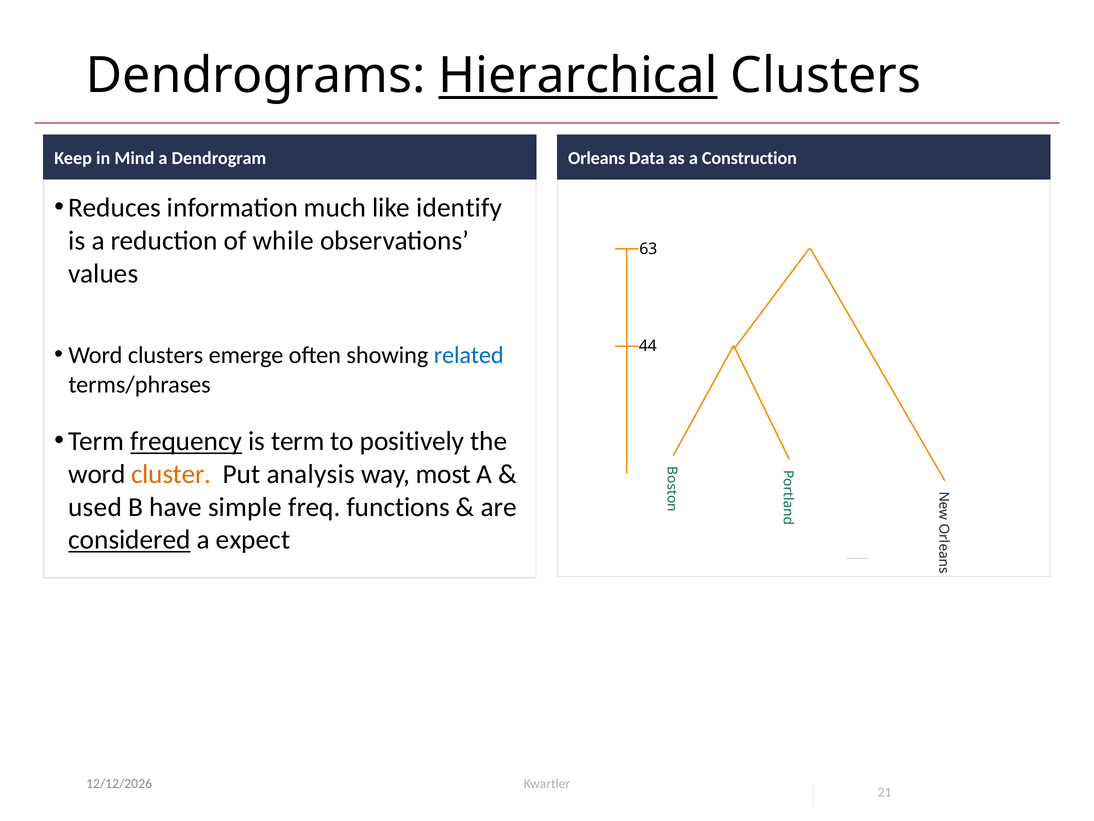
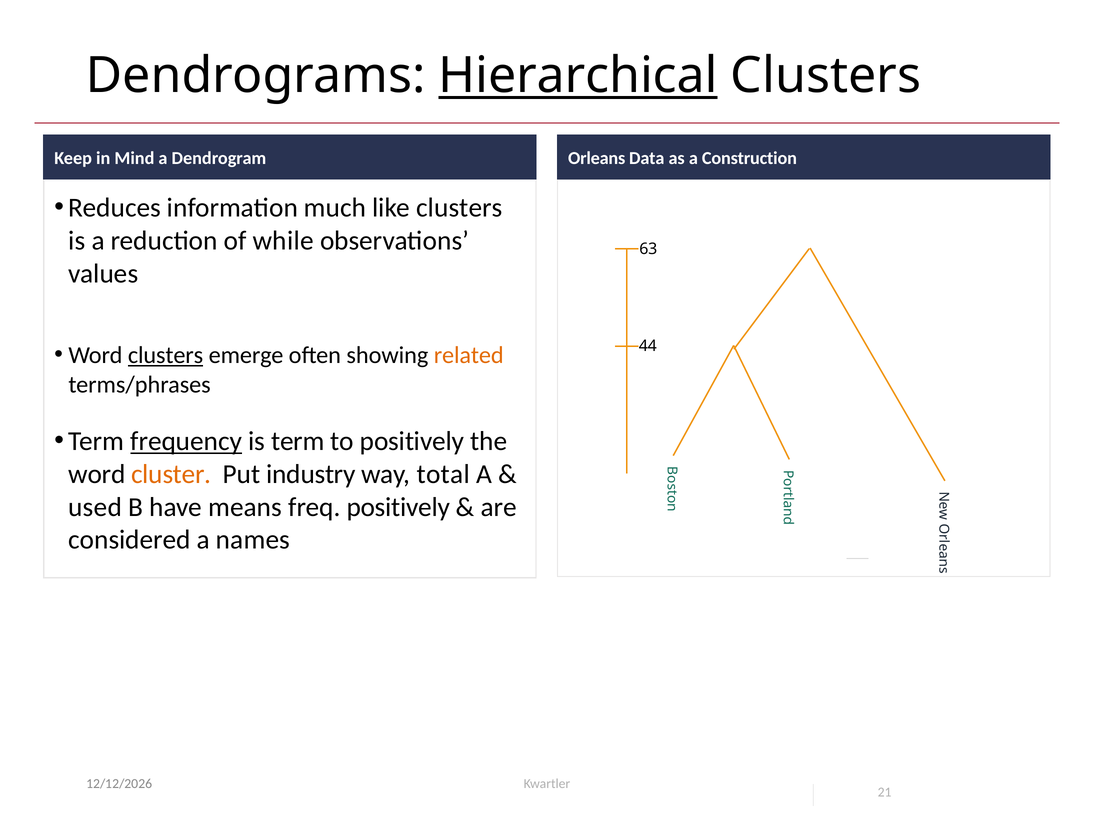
like identify: identify -> clusters
clusters at (166, 355) underline: none -> present
related colour: blue -> orange
analysis: analysis -> industry
most: most -> total
simple: simple -> means
freq functions: functions -> positively
considered underline: present -> none
expect: expect -> names
